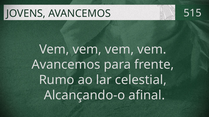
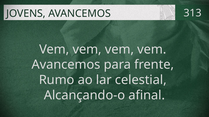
515: 515 -> 313
